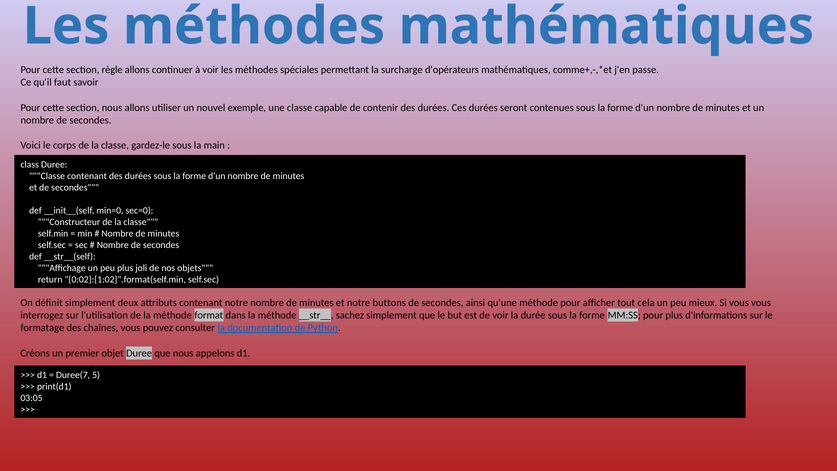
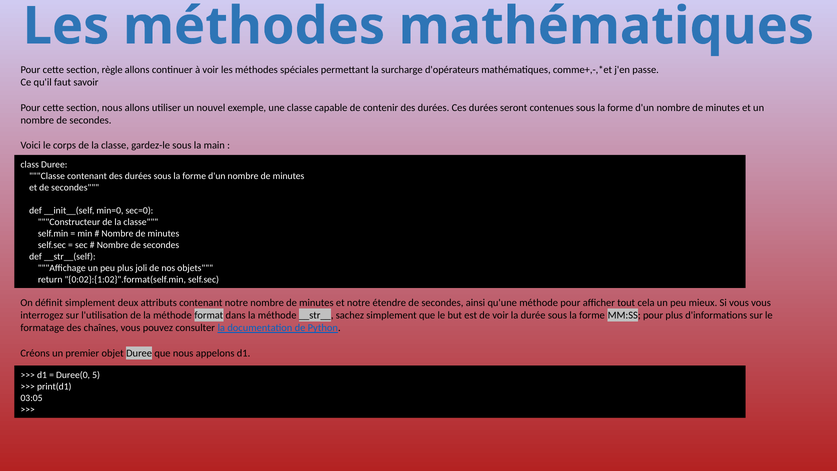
buttons: buttons -> étendre
Duree(7: Duree(7 -> Duree(0
